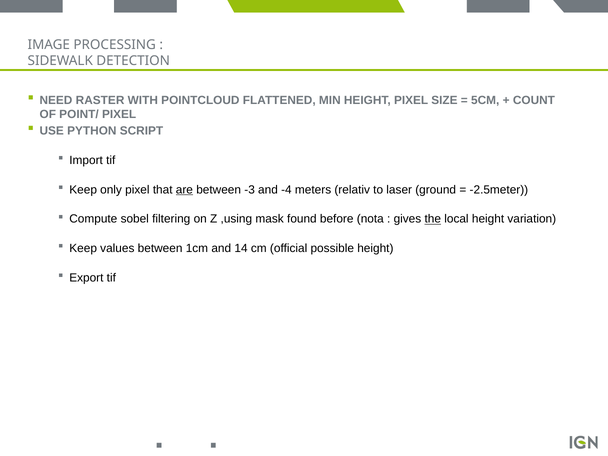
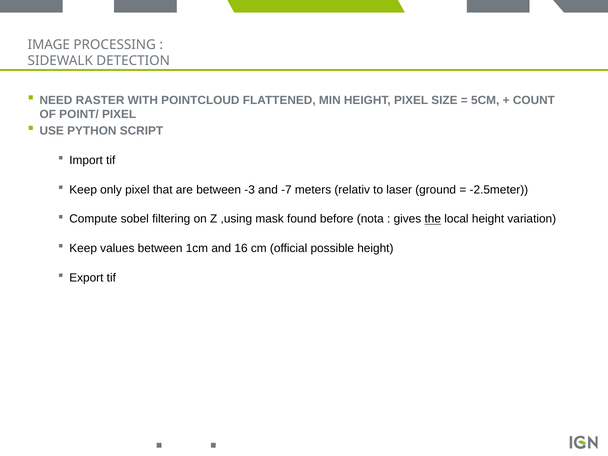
are underline: present -> none
-4: -4 -> -7
14: 14 -> 16
